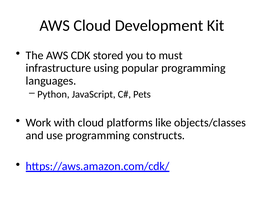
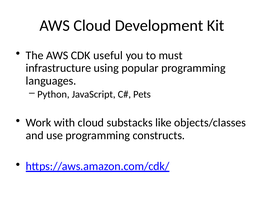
stored: stored -> useful
platforms: platforms -> substacks
